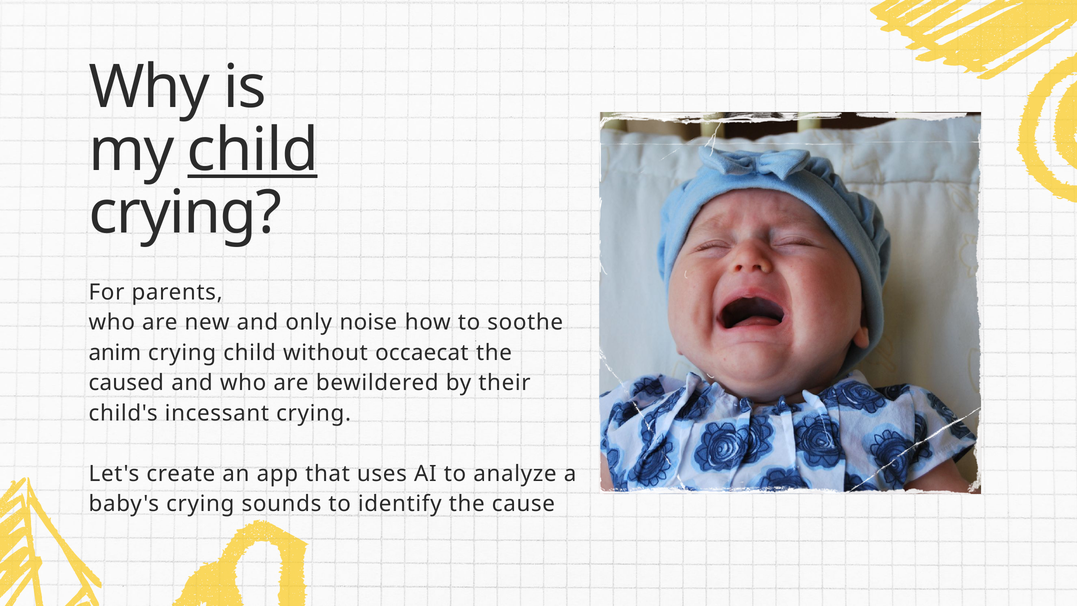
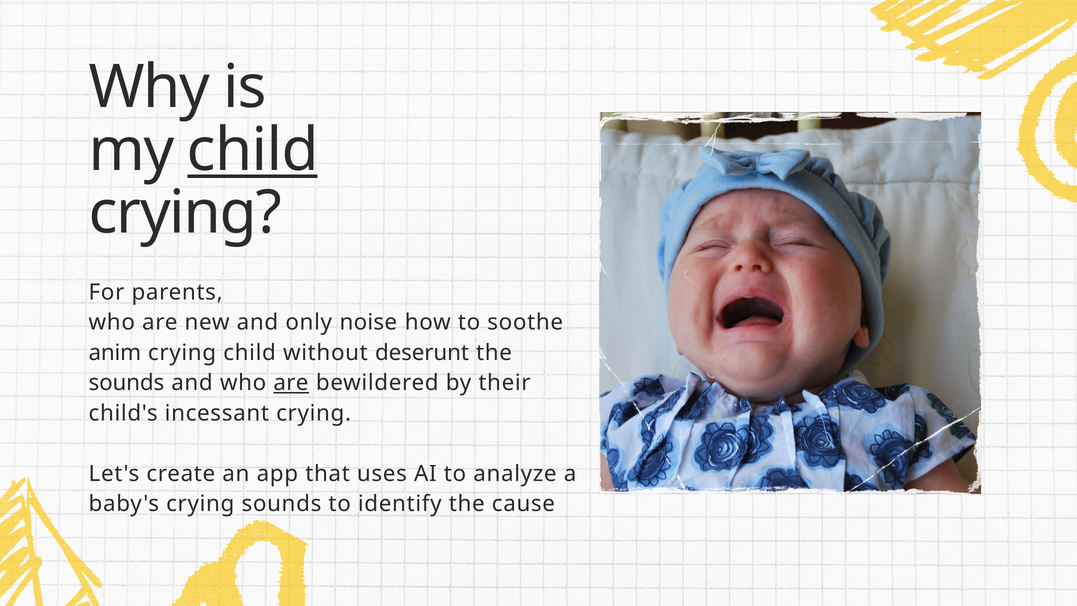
occaecat: occaecat -> deserunt
caused at (126, 383): caused -> sounds
are at (291, 383) underline: none -> present
